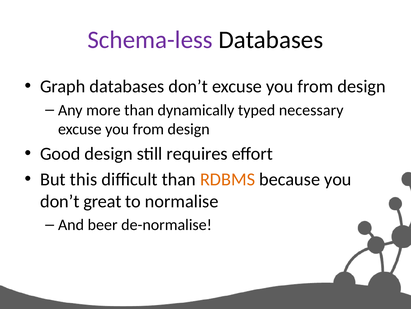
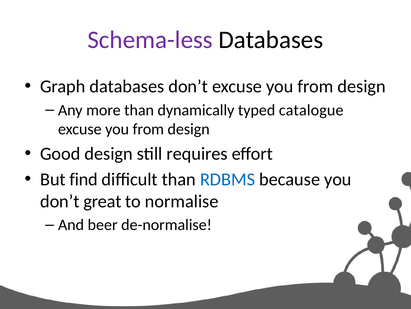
necessary: necessary -> catalogue
this: this -> find
RDBMS colour: orange -> blue
